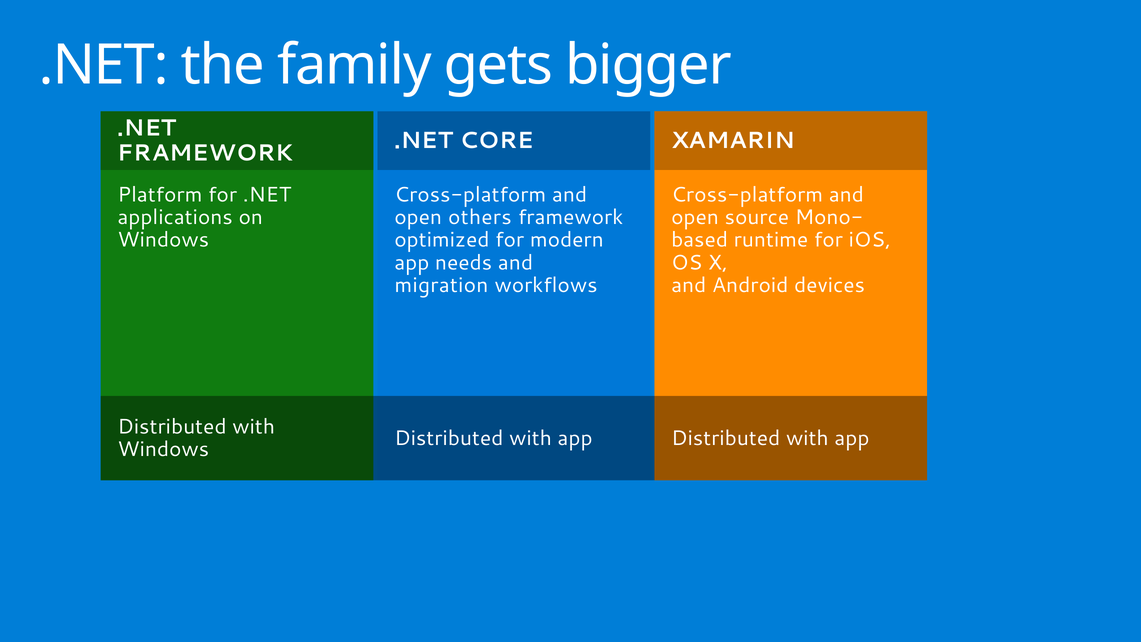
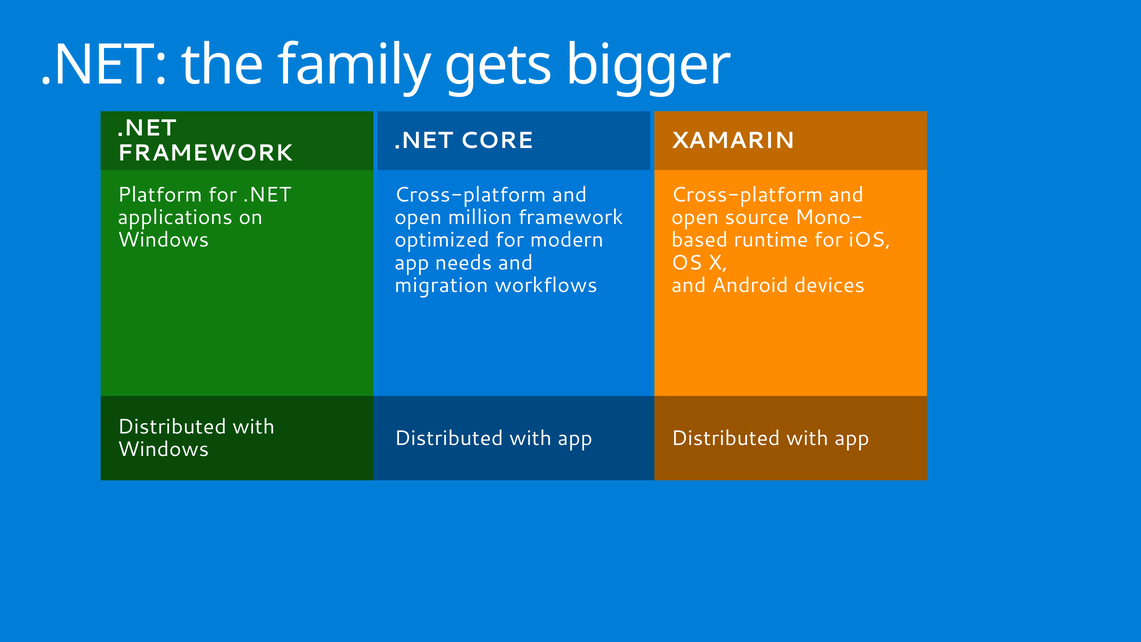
others: others -> million
